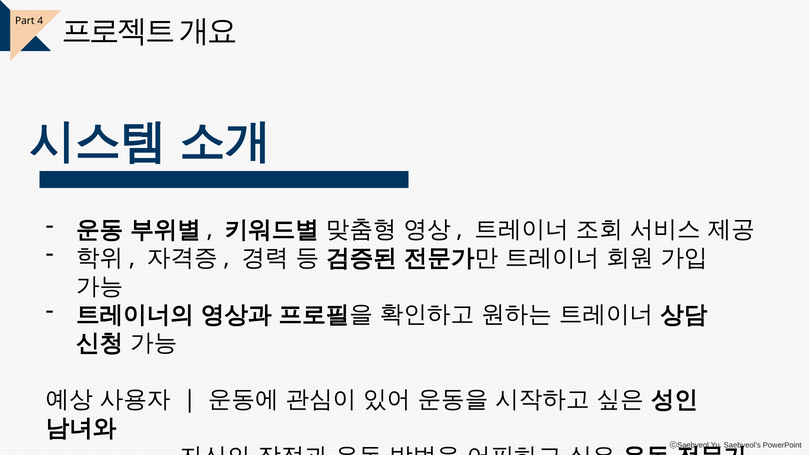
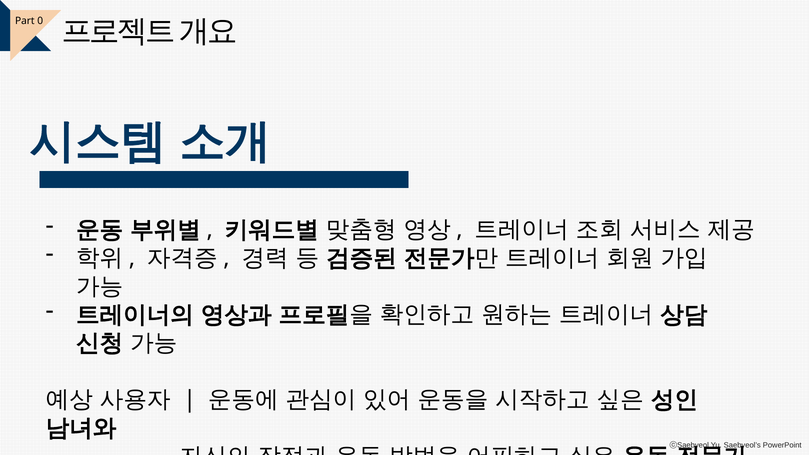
4: 4 -> 0
